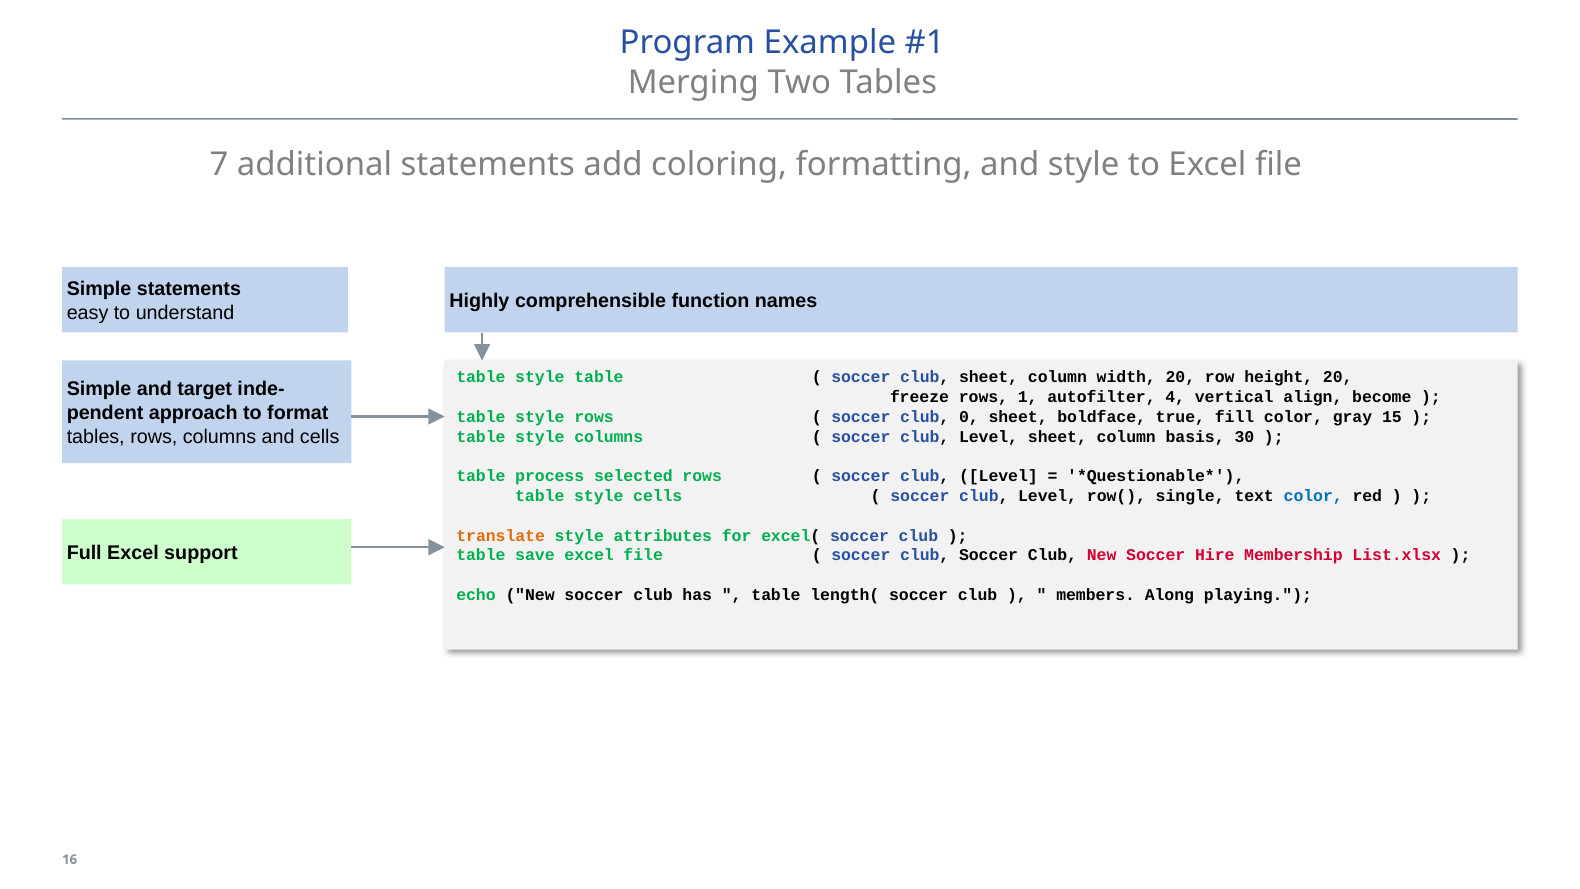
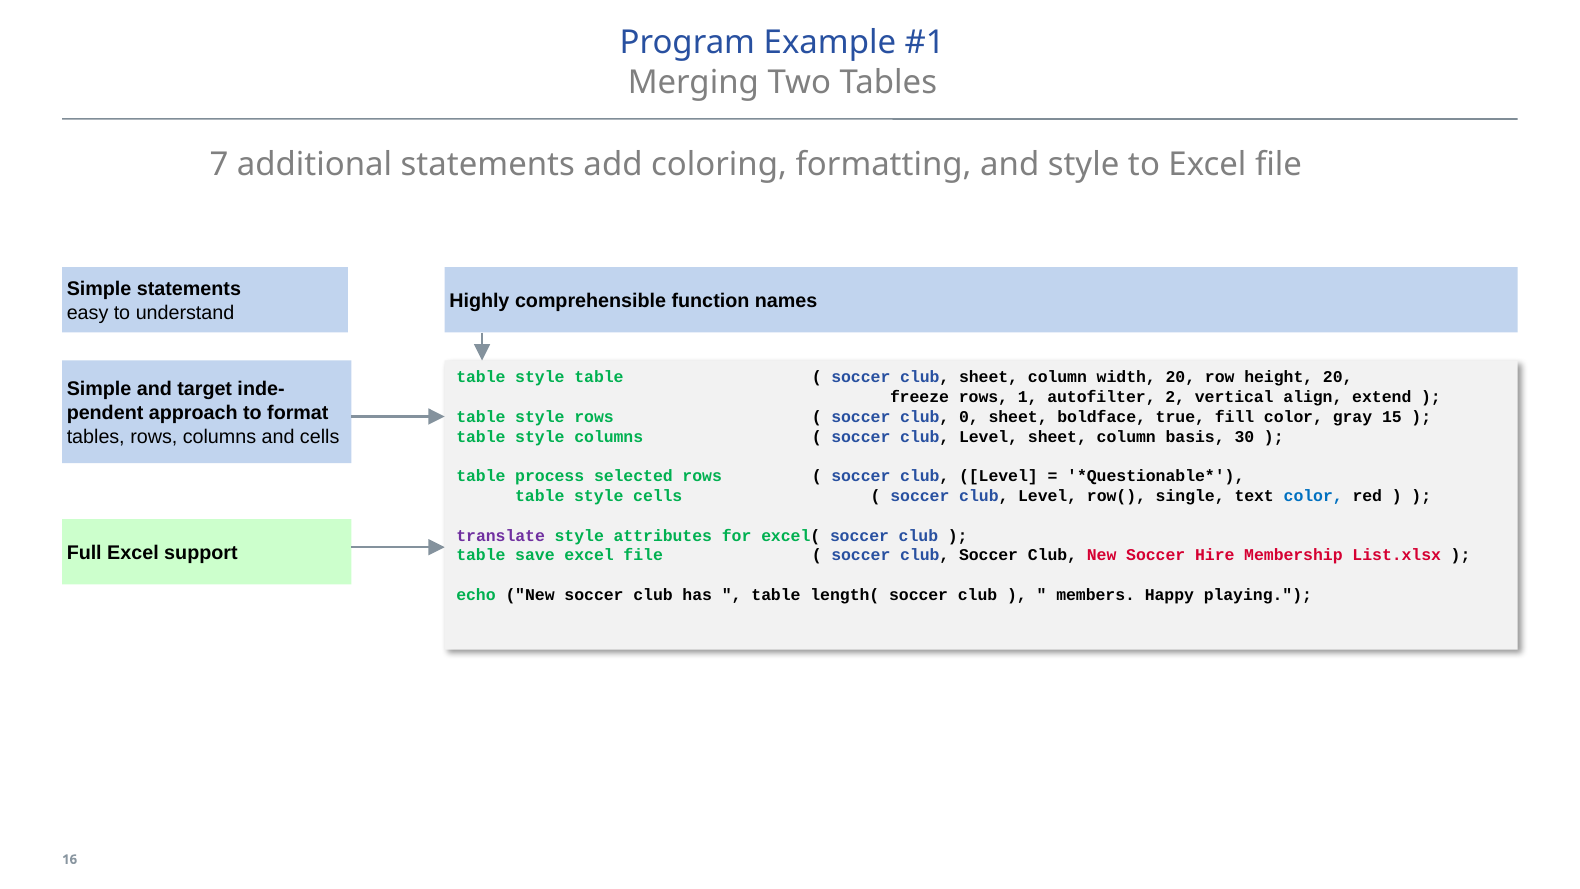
4: 4 -> 2
become: become -> extend
translate colour: orange -> purple
Along: Along -> Happy
